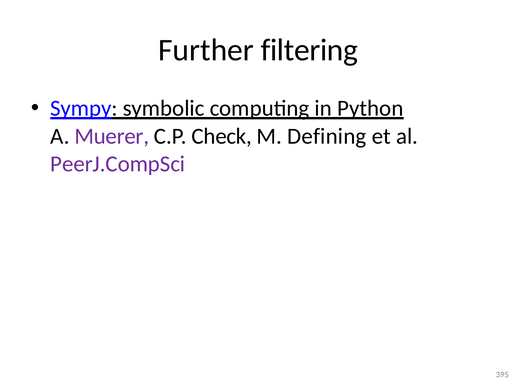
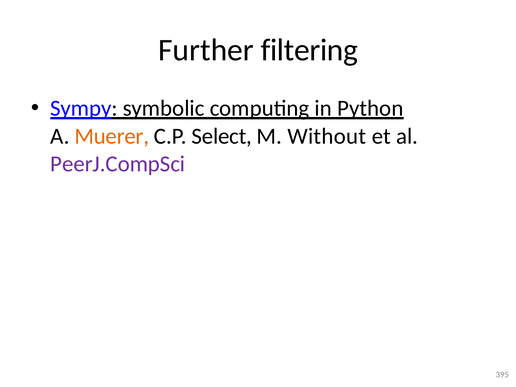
Muerer colour: purple -> orange
Check: Check -> Select
Defining: Defining -> Without
